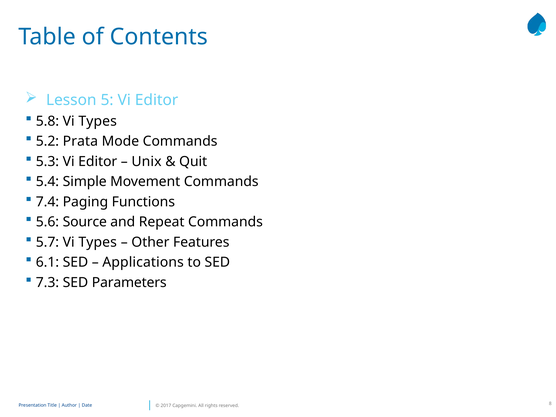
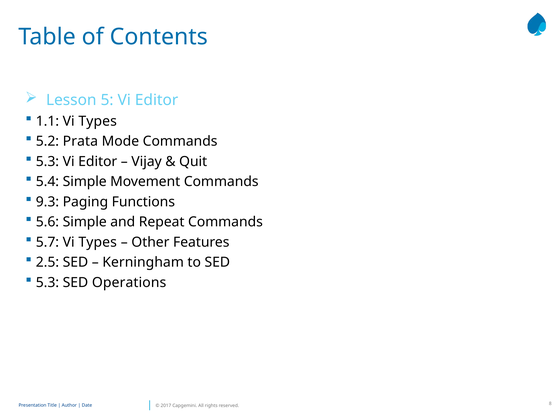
5.8: 5.8 -> 1.1
Unix: Unix -> Vijay
7.4: 7.4 -> 9.3
5.6 Source: Source -> Simple
6.1: 6.1 -> 2.5
Applications: Applications -> Kerningham
7.3 at (47, 282): 7.3 -> 5.3
Parameters: Parameters -> Operations
